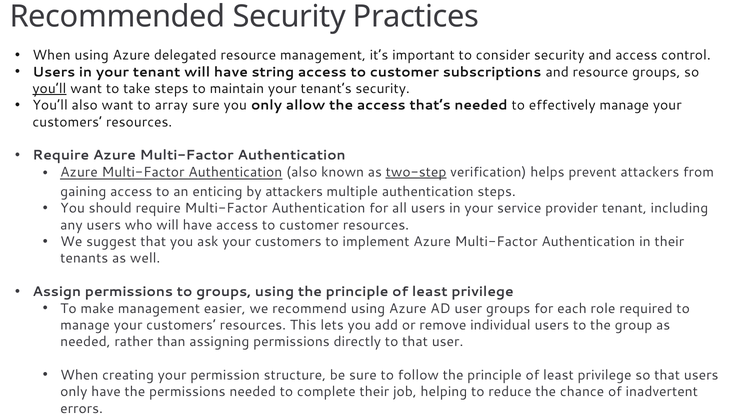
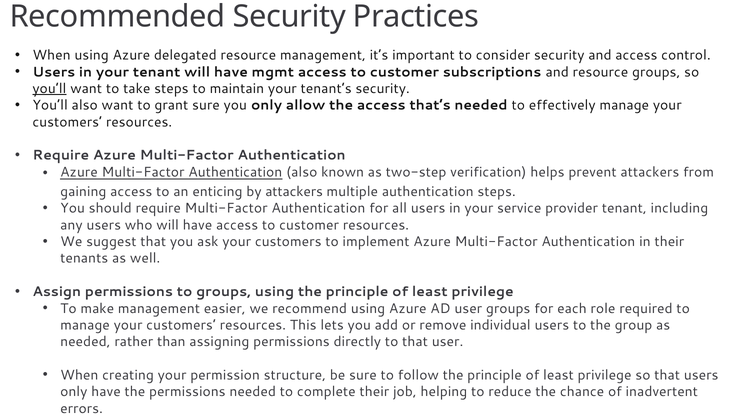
string: string -> mgmt
array: array -> grant
two-step underline: present -> none
